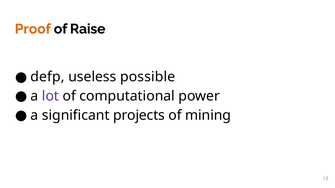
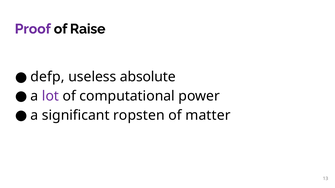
Proof colour: orange -> purple
possible: possible -> absolute
projects: projects -> ropsten
mining: mining -> matter
